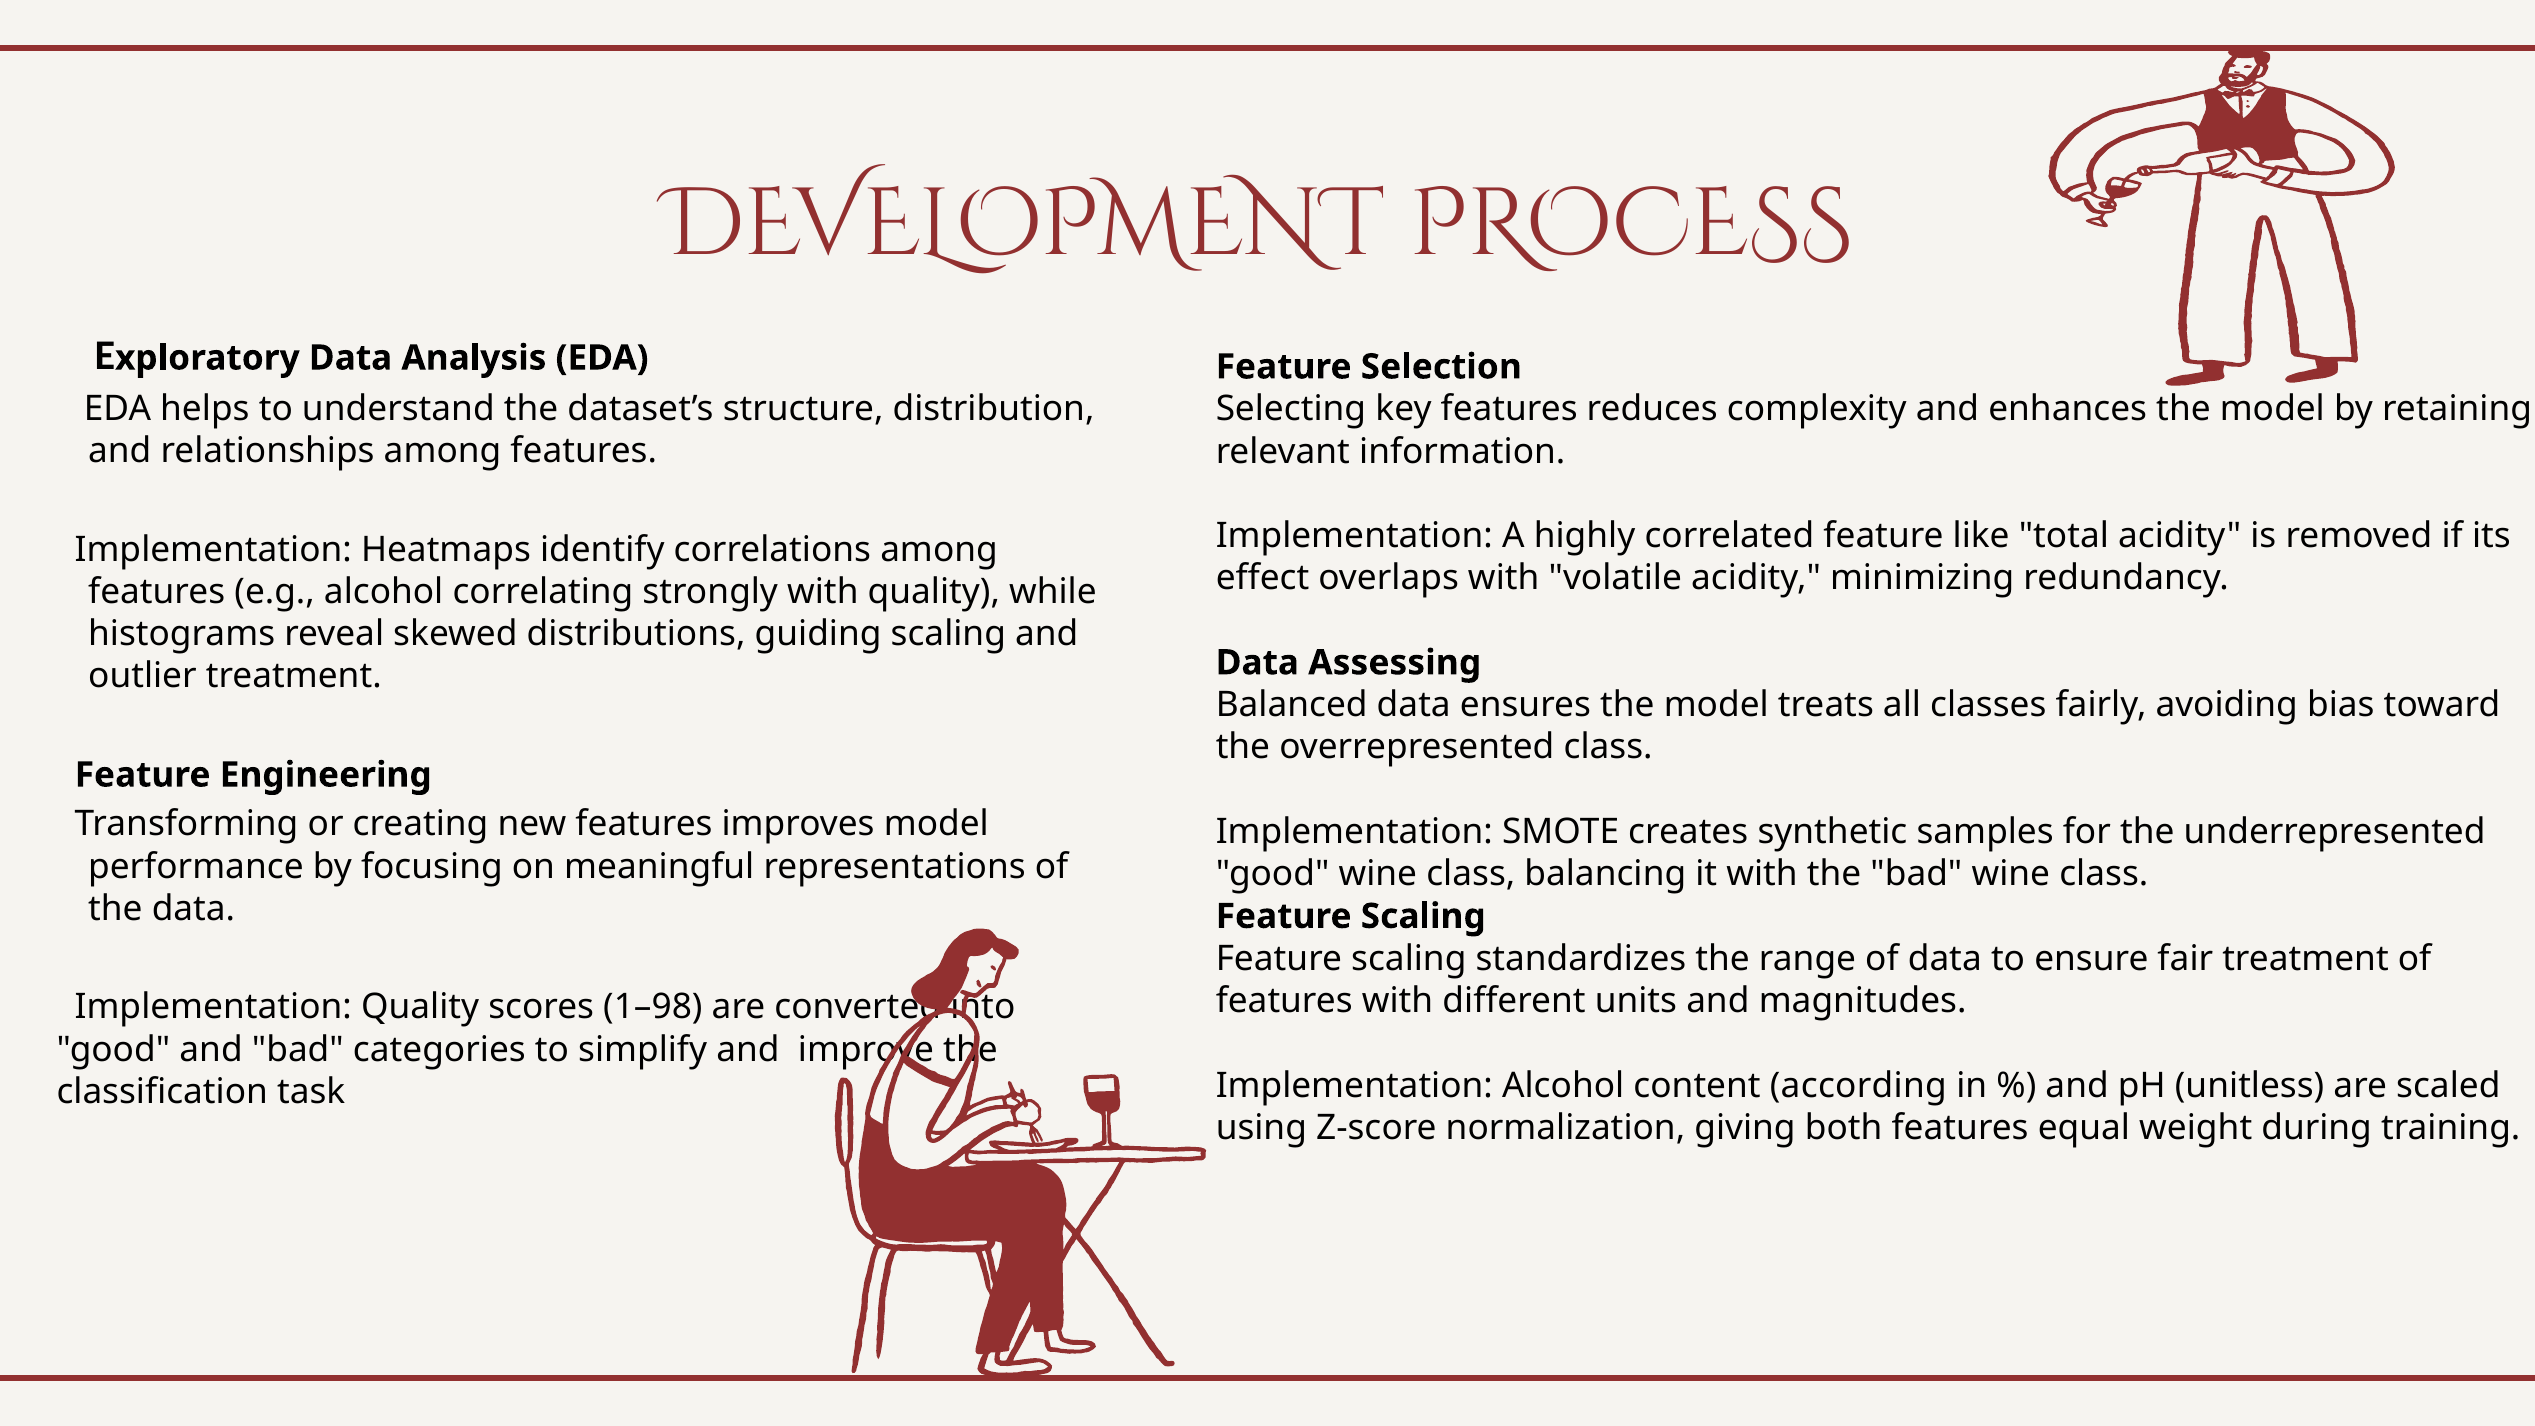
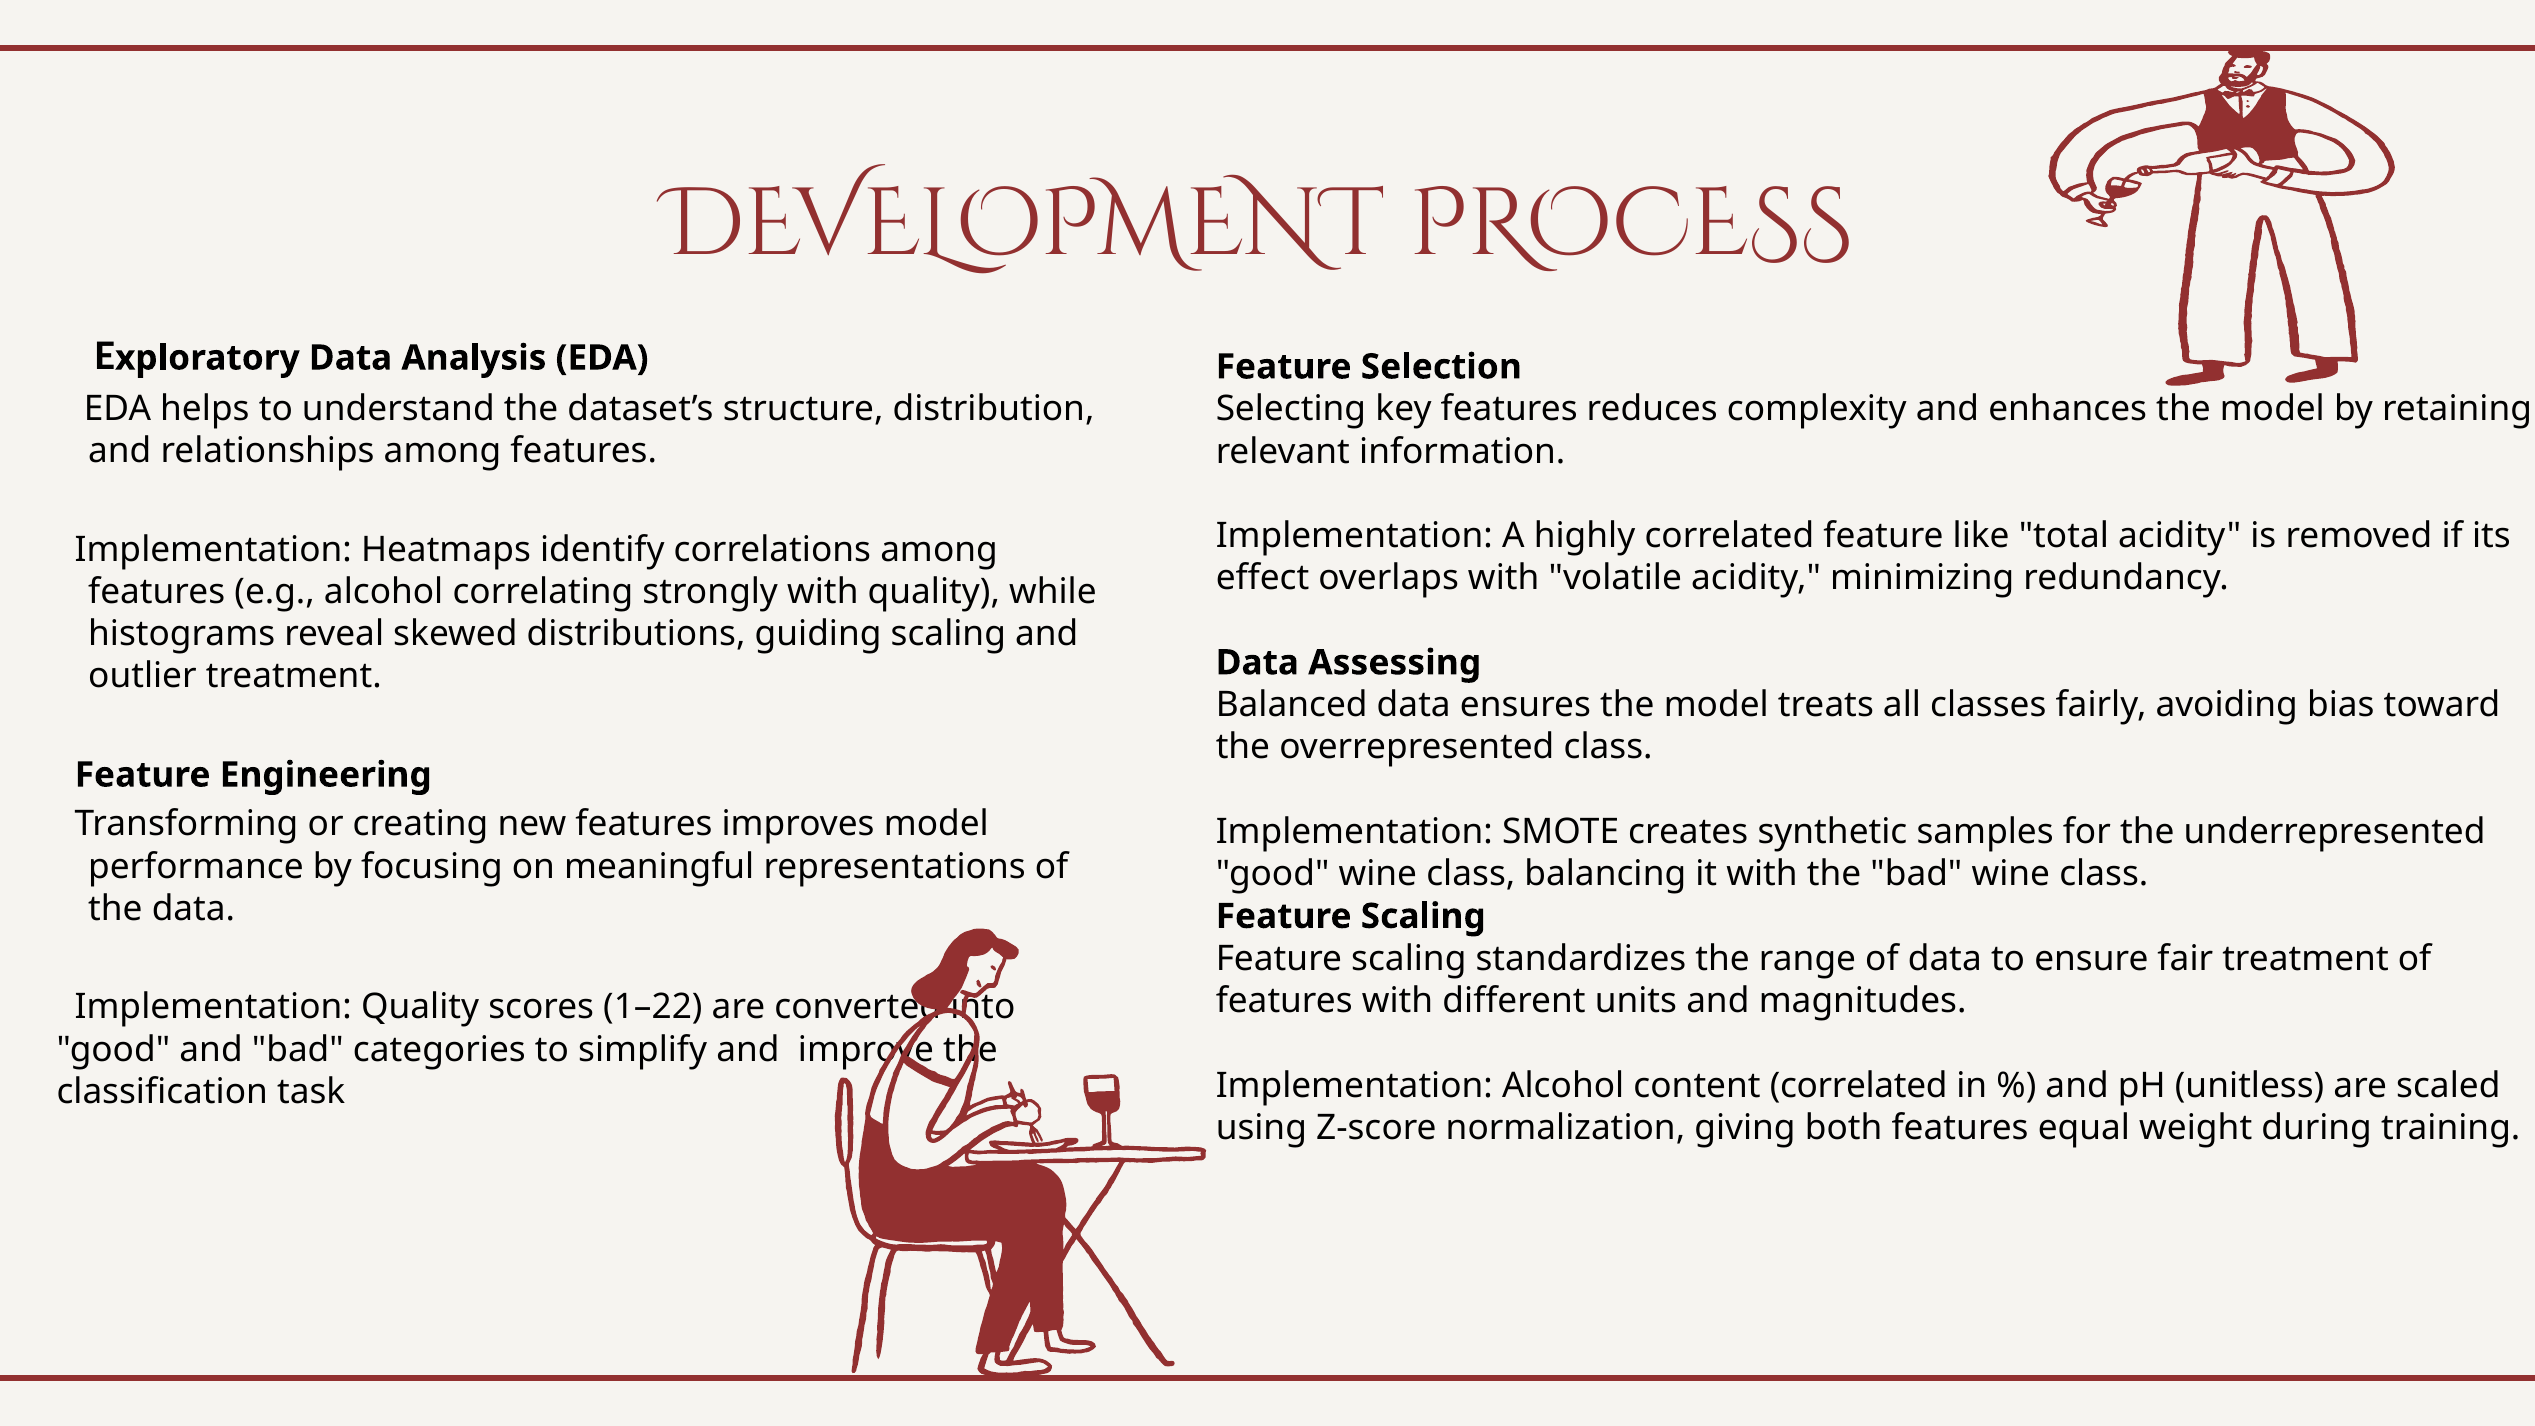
1–98: 1–98 -> 1–22
content according: according -> correlated
